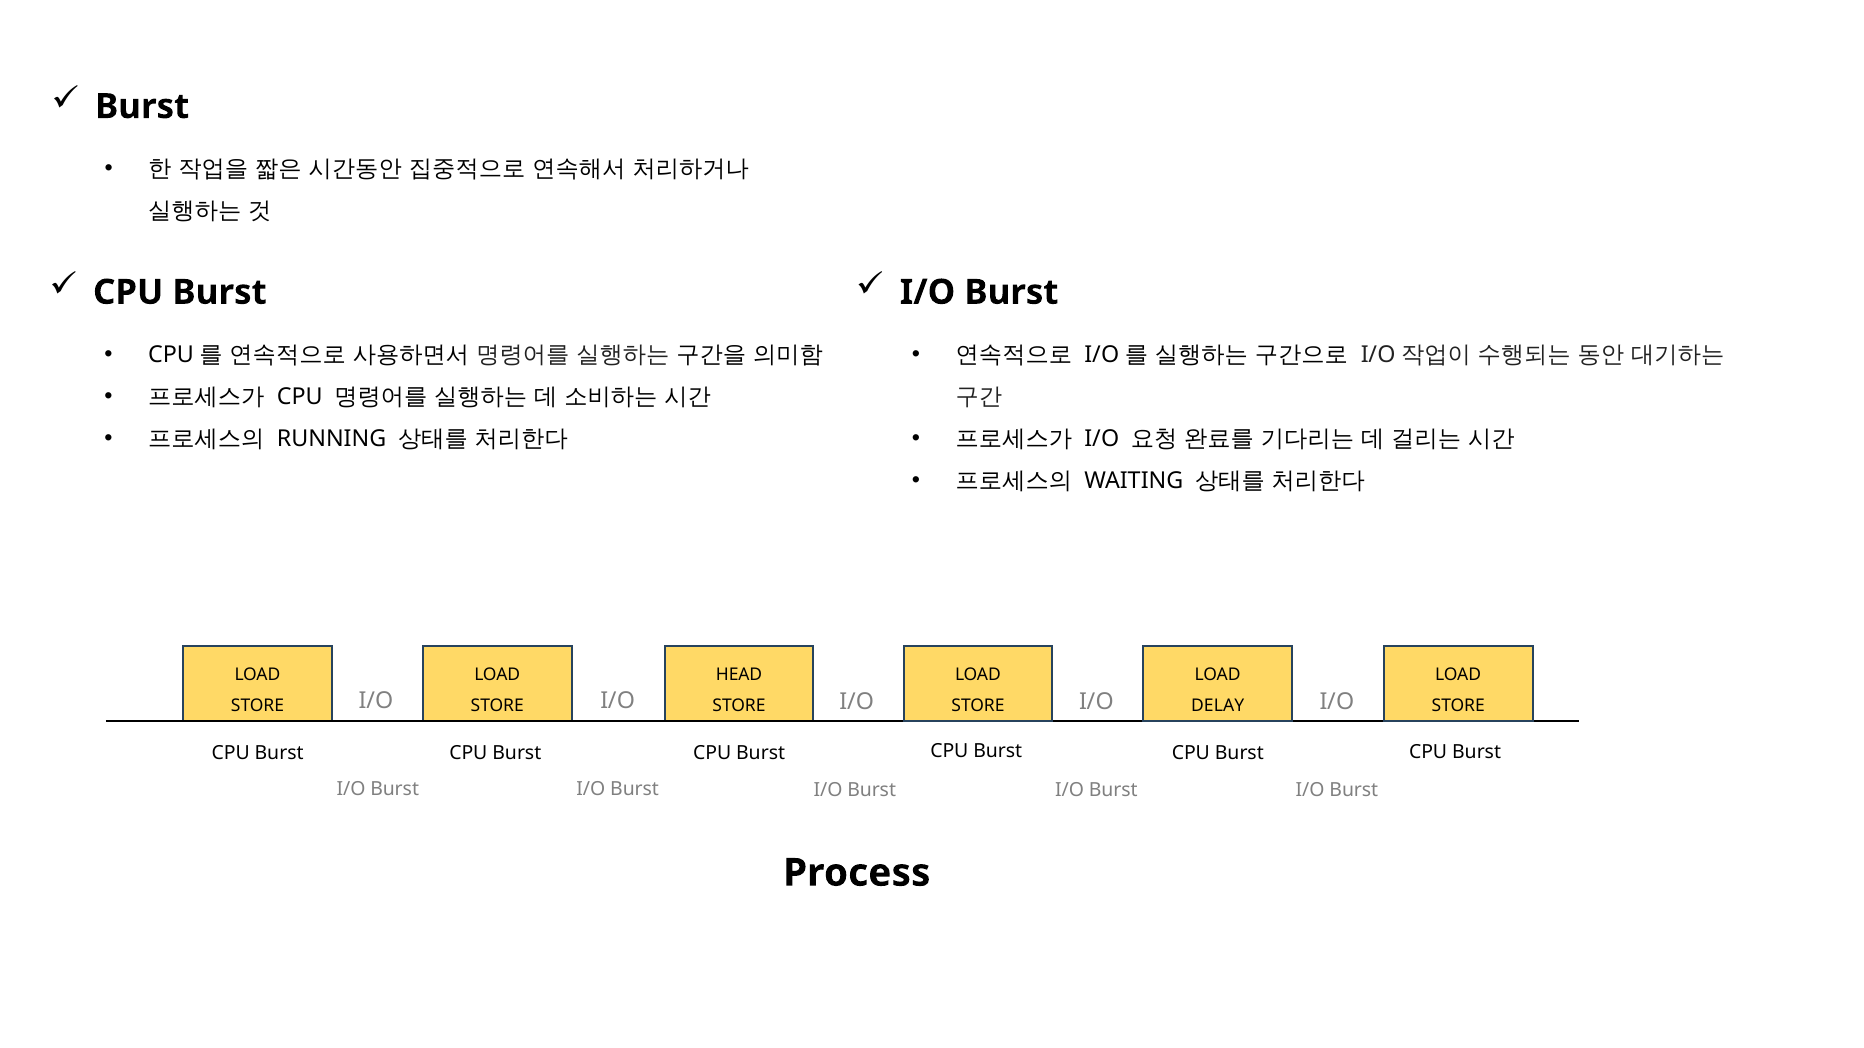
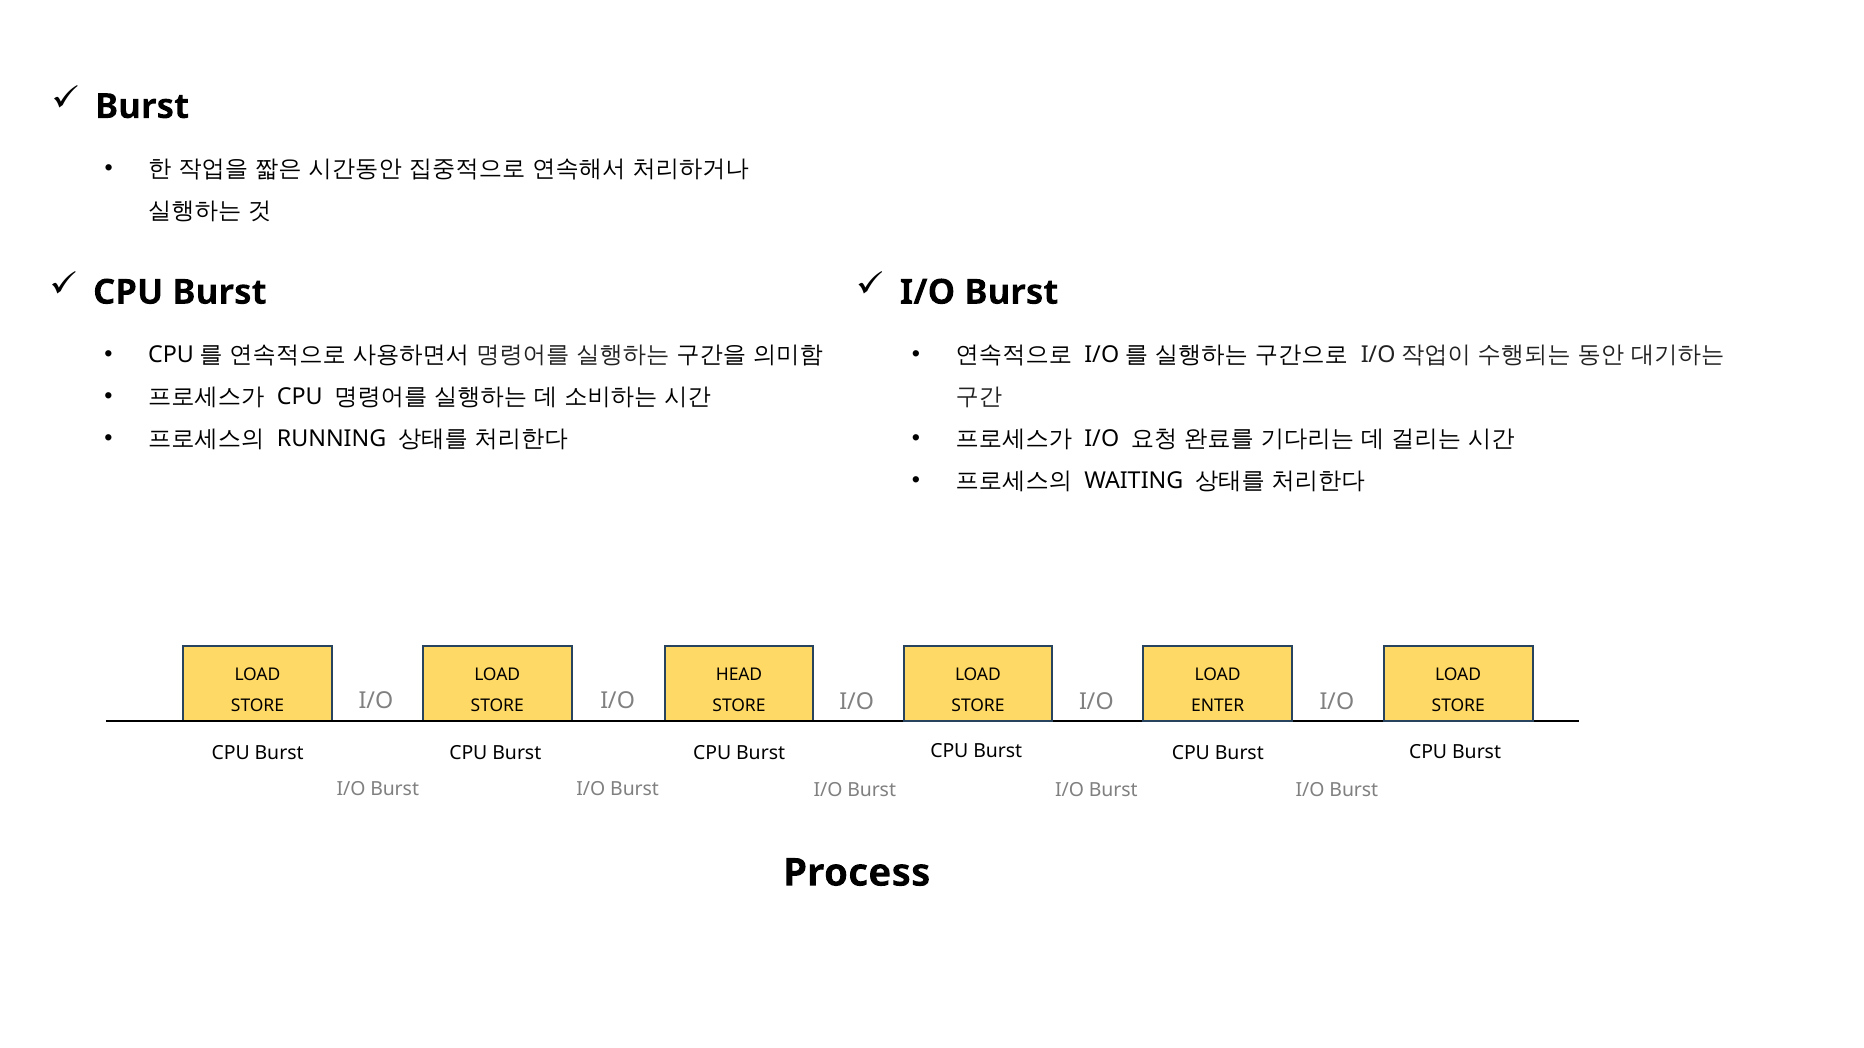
DELAY: DELAY -> ENTER
